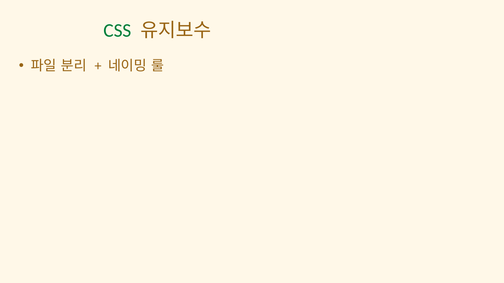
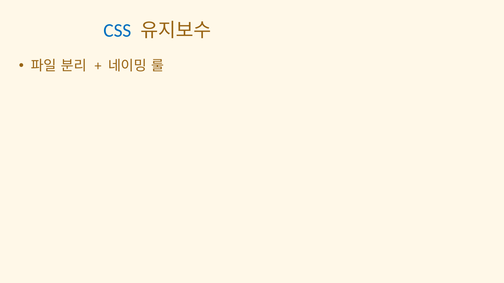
CSS colour: green -> blue
